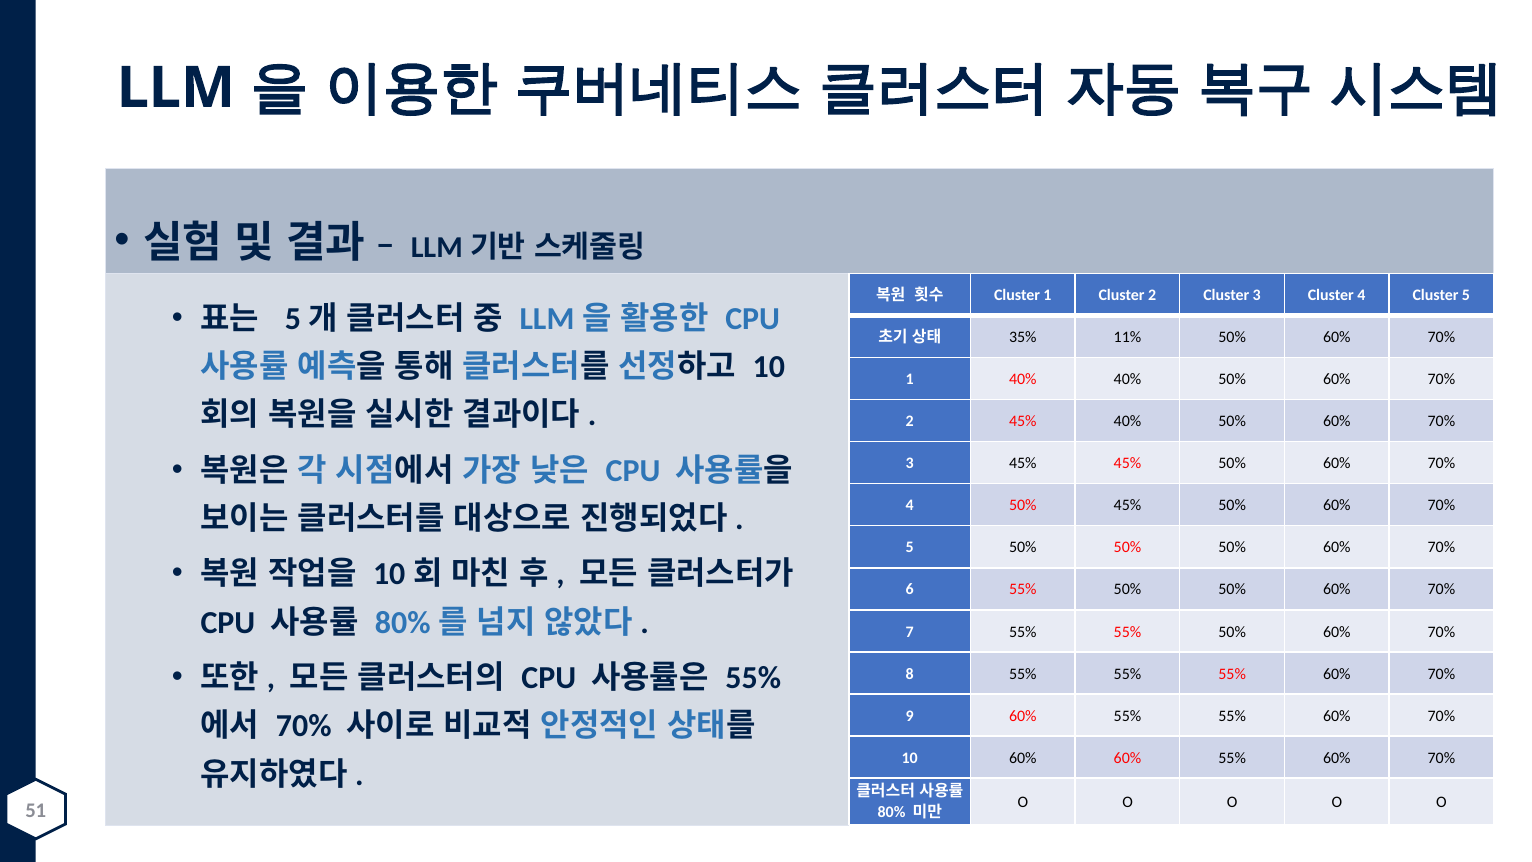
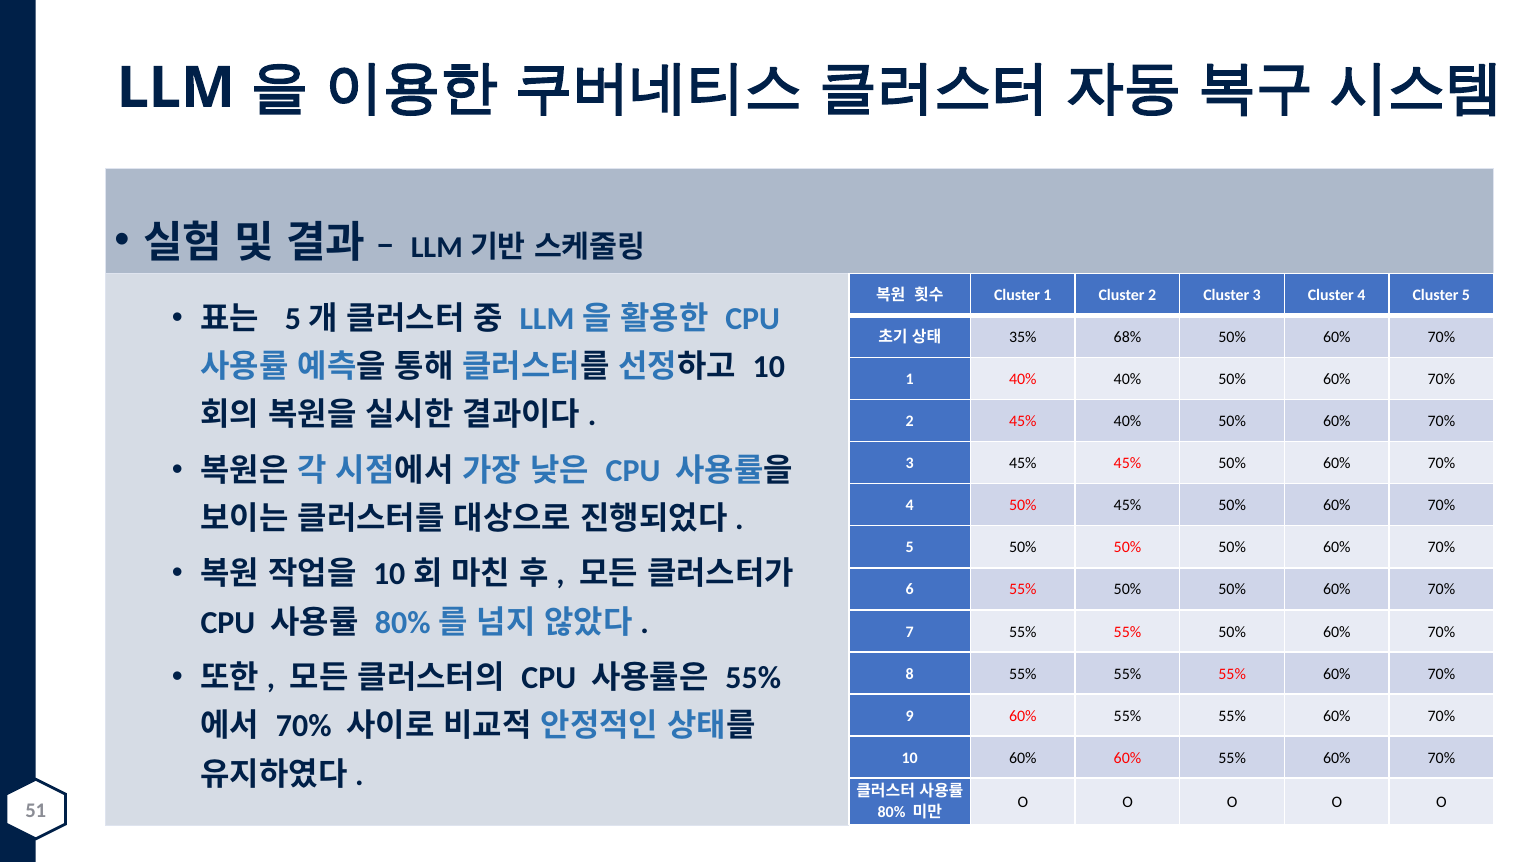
11%: 11% -> 68%
